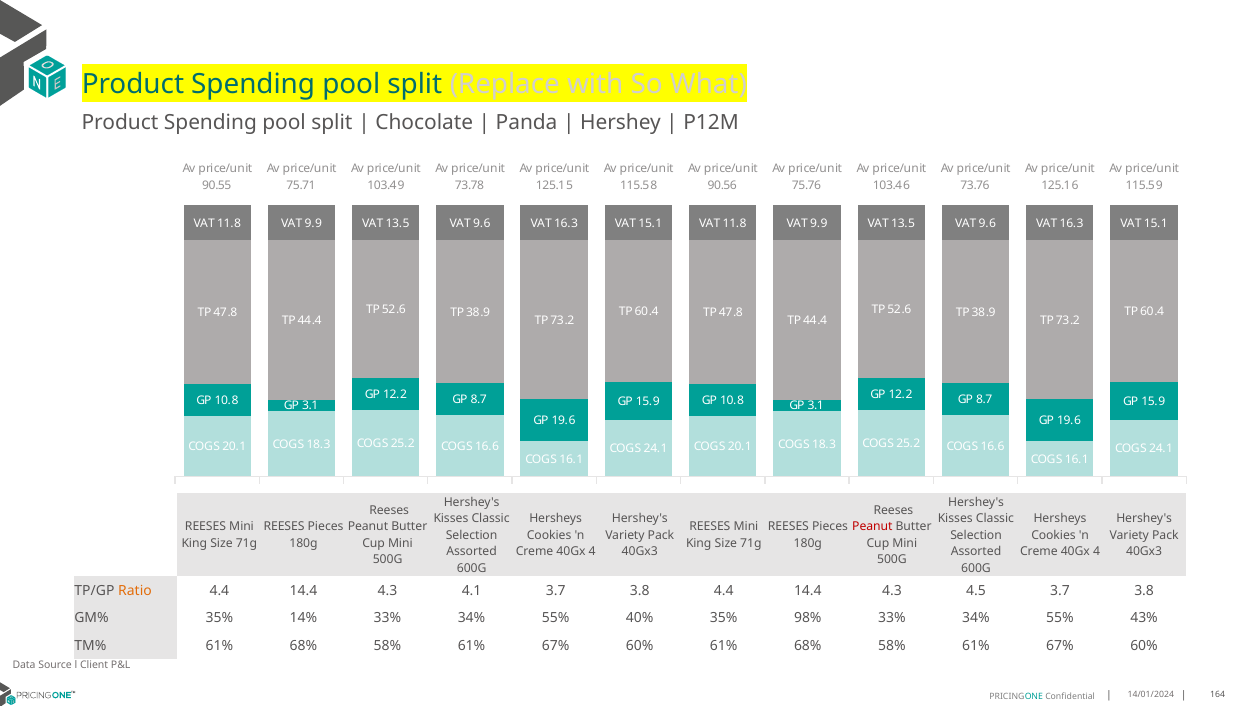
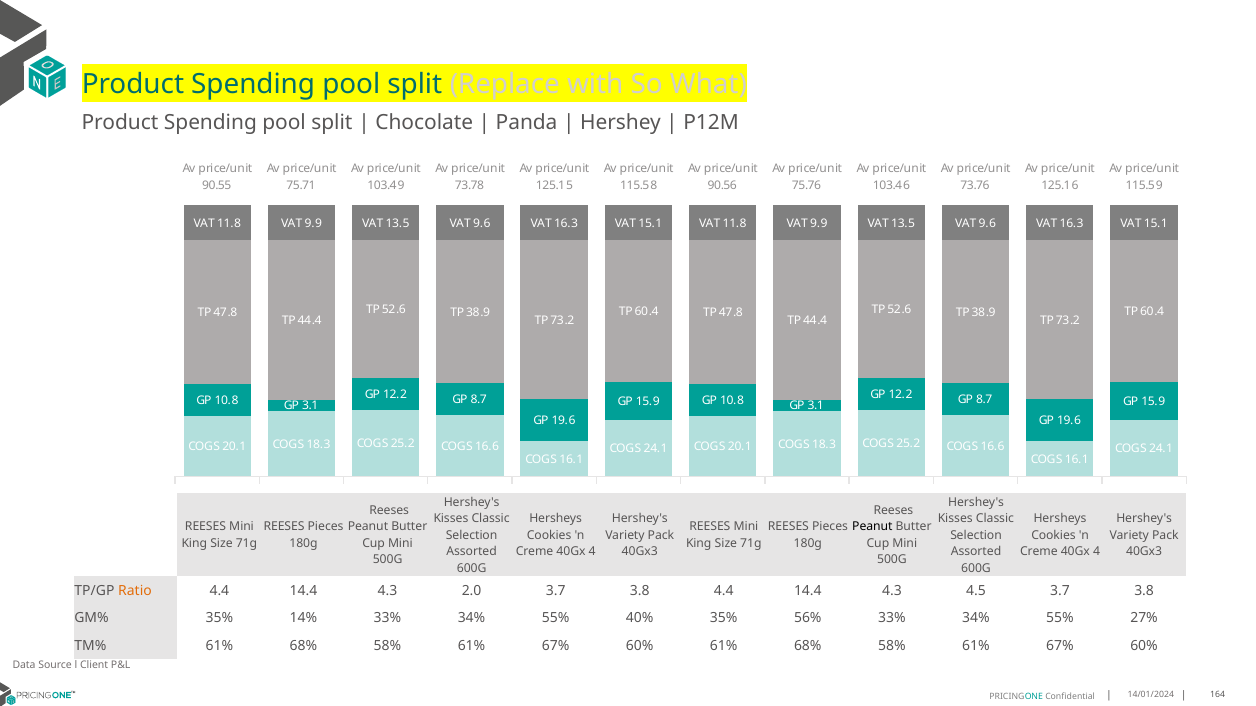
Peanut at (872, 527) colour: red -> black
4.1: 4.1 -> 2.0
98%: 98% -> 56%
43%: 43% -> 27%
